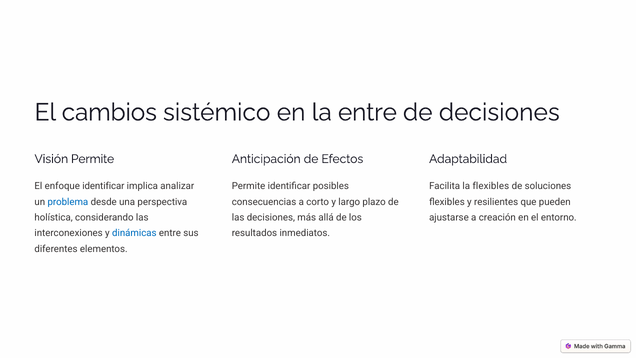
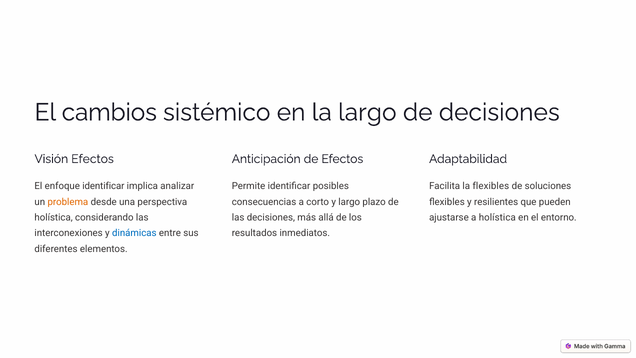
la entre: entre -> largo
Visión Permite: Permite -> Efectos
problema colour: blue -> orange
a creación: creación -> holística
